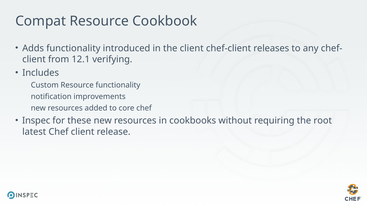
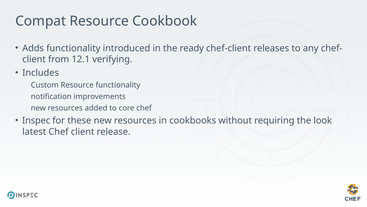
the client: client -> ready
root: root -> look
